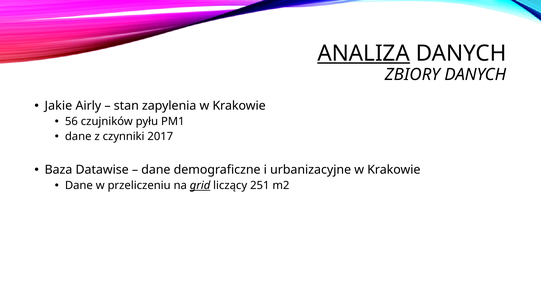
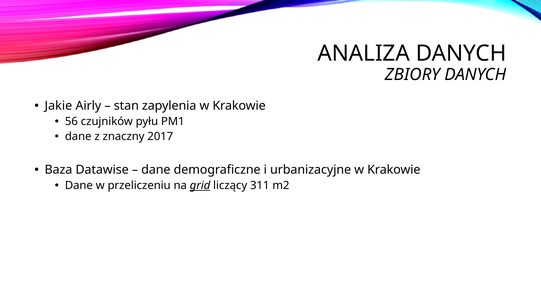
ANALIZA underline: present -> none
czynniki: czynniki -> znaczny
251: 251 -> 311
